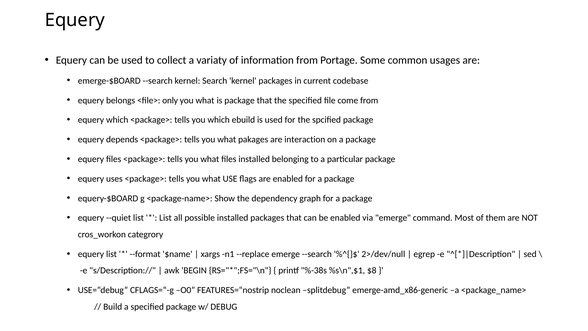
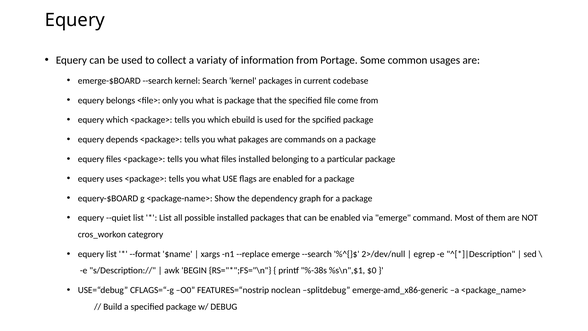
interaction: interaction -> commands
$8: $8 -> $0
